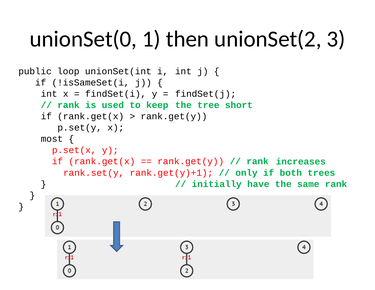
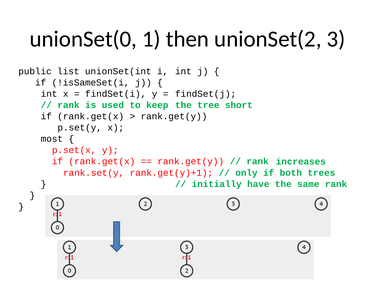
loop: loop -> list
